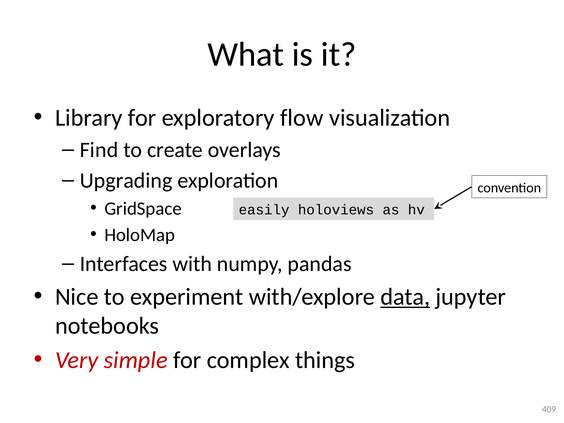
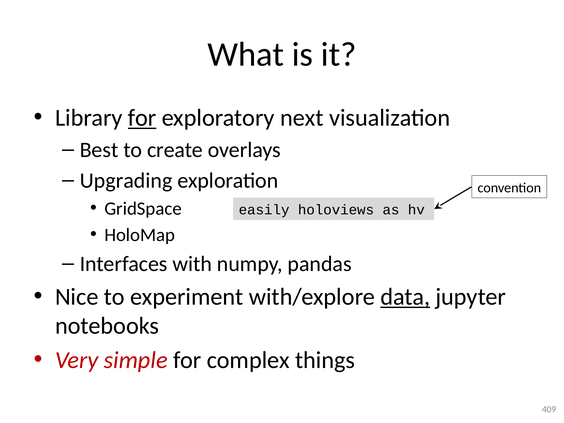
for at (142, 118) underline: none -> present
flow: flow -> next
Find: Find -> Best
